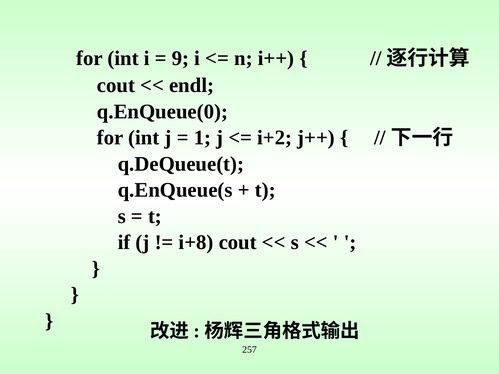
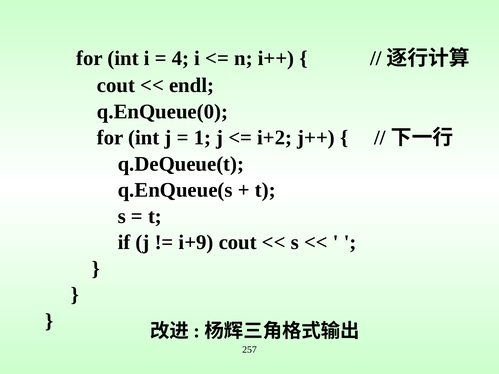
9: 9 -> 4
i+8: i+8 -> i+9
